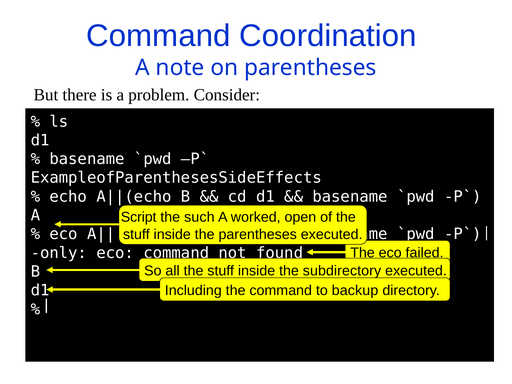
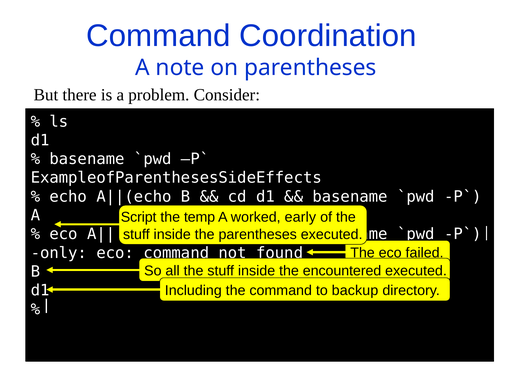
such: such -> temp
open: open -> early
subdirectory: subdirectory -> encountered
